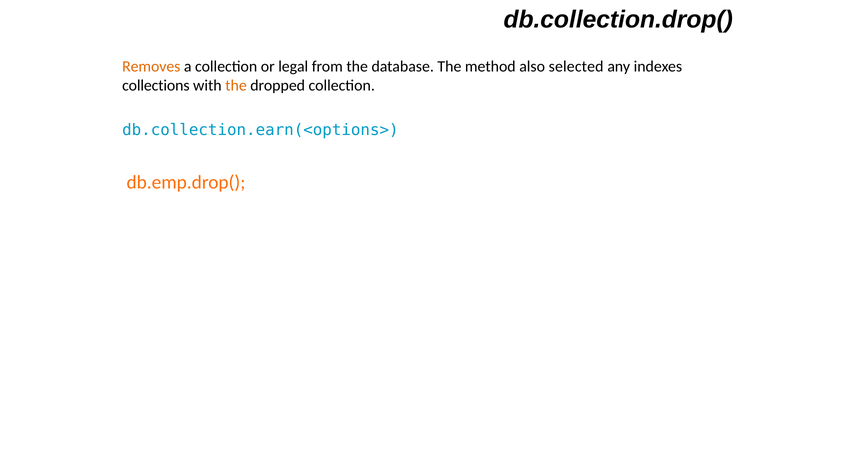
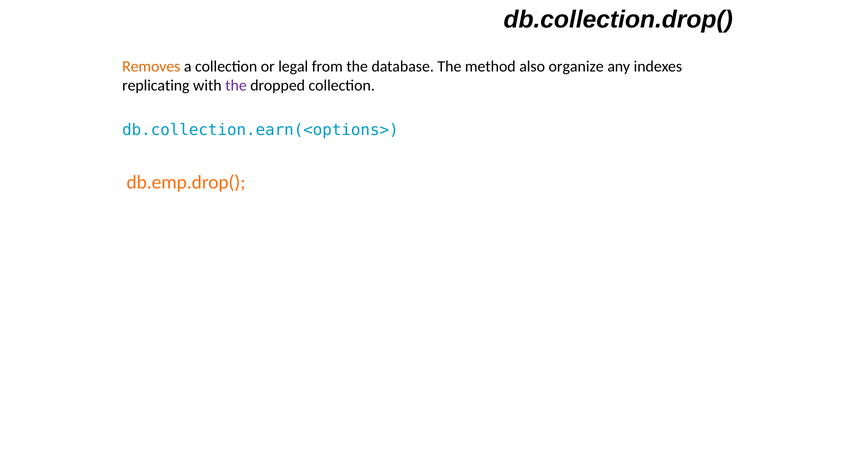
selected: selected -> organize
collections: collections -> replicating
the at (236, 86) colour: orange -> purple
